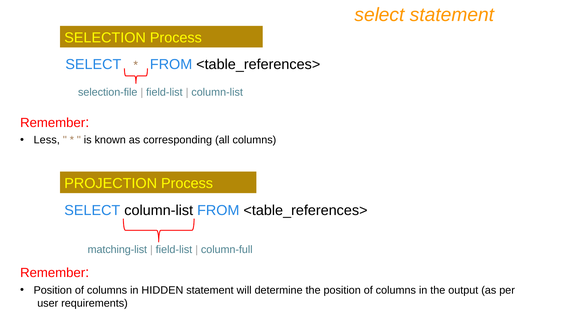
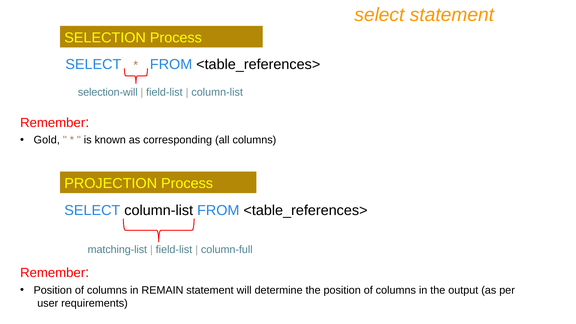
selection-file: selection-file -> selection-will
Less: Less -> Gold
HIDDEN: HIDDEN -> REMAIN
